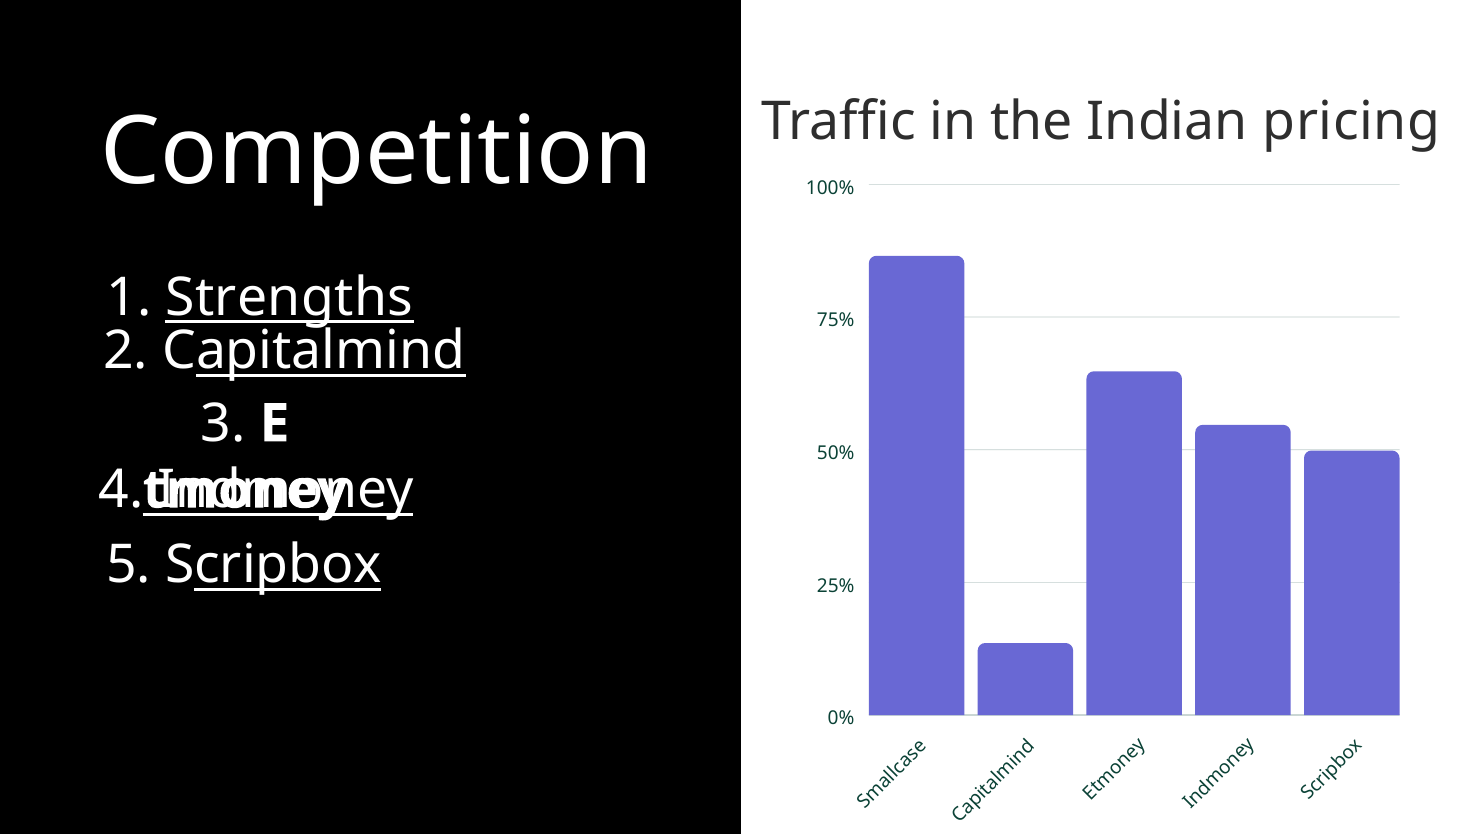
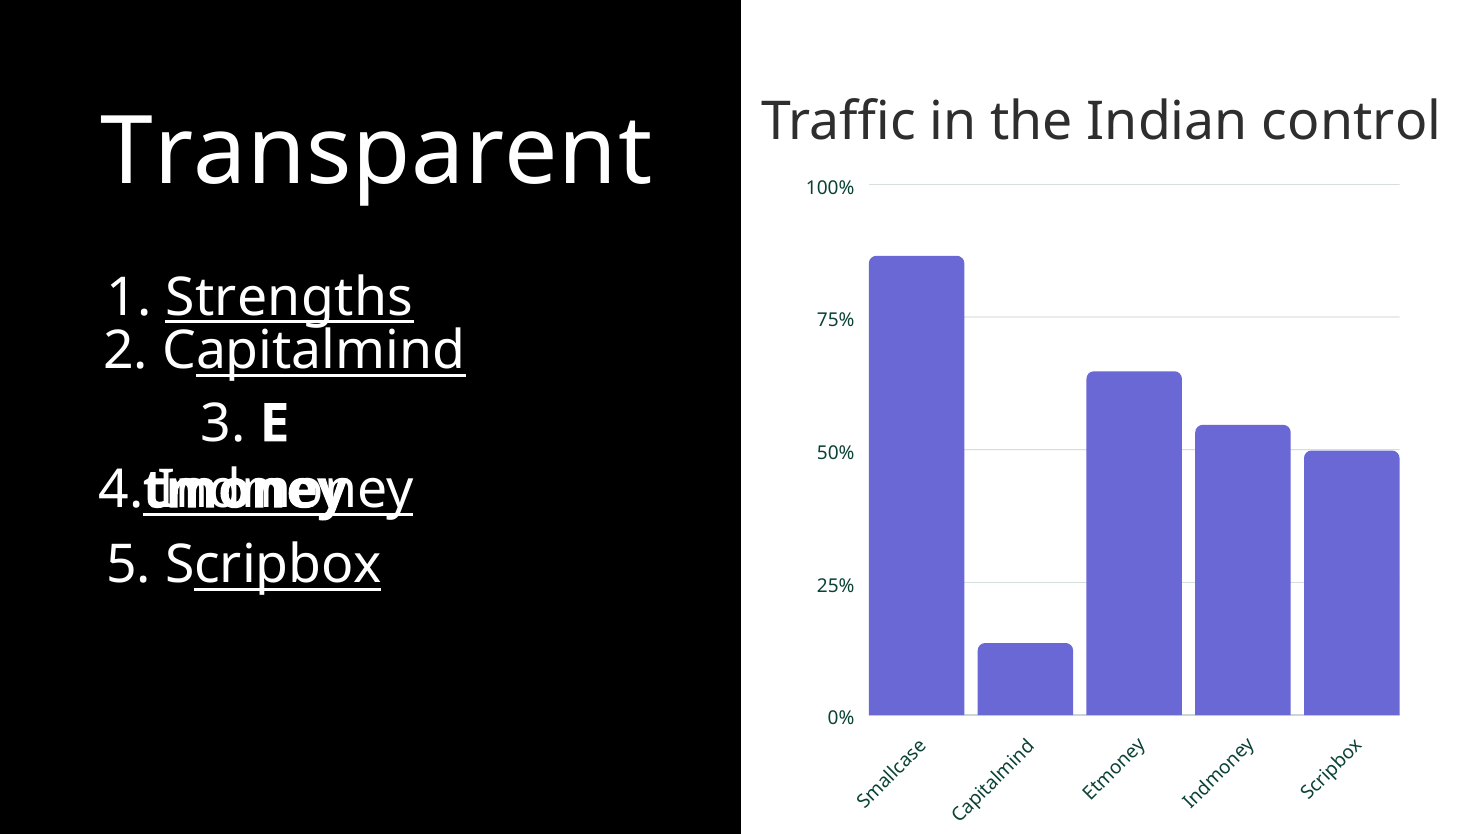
pricing: pricing -> control
Competition: Competition -> Transparent
